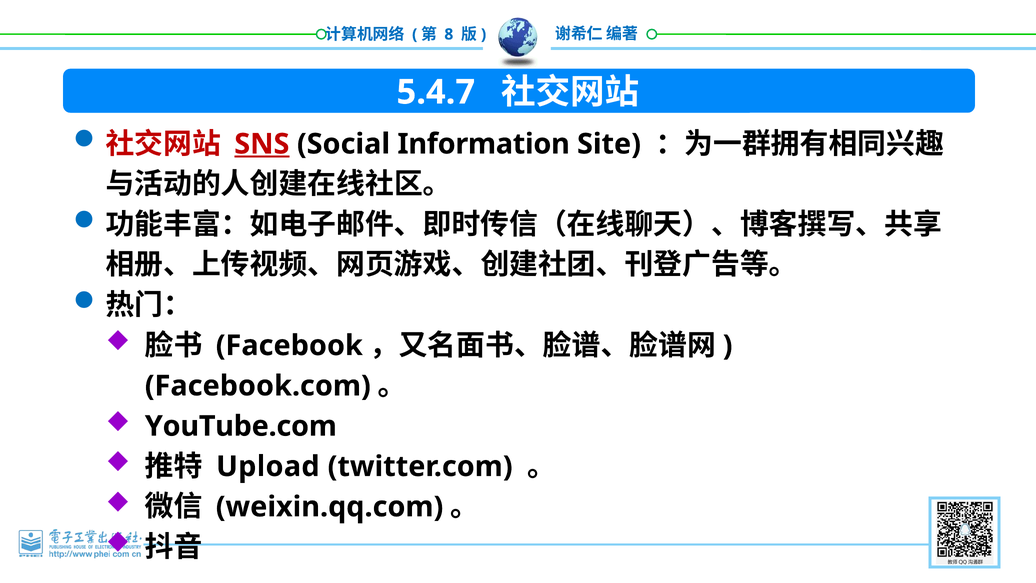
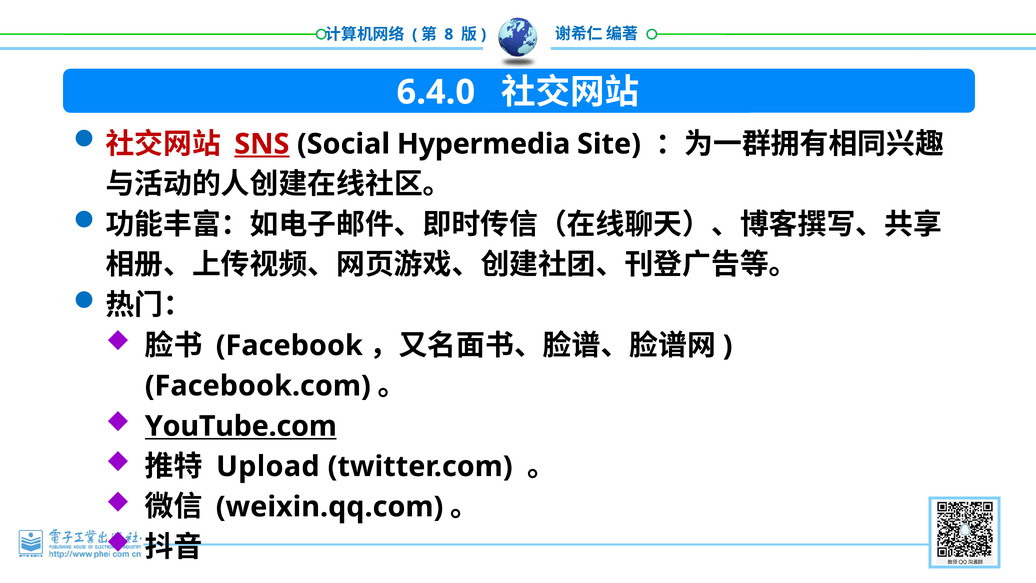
5.4.7: 5.4.7 -> 6.4.0
Information: Information -> Hypermedia
YouTube.com underline: none -> present
